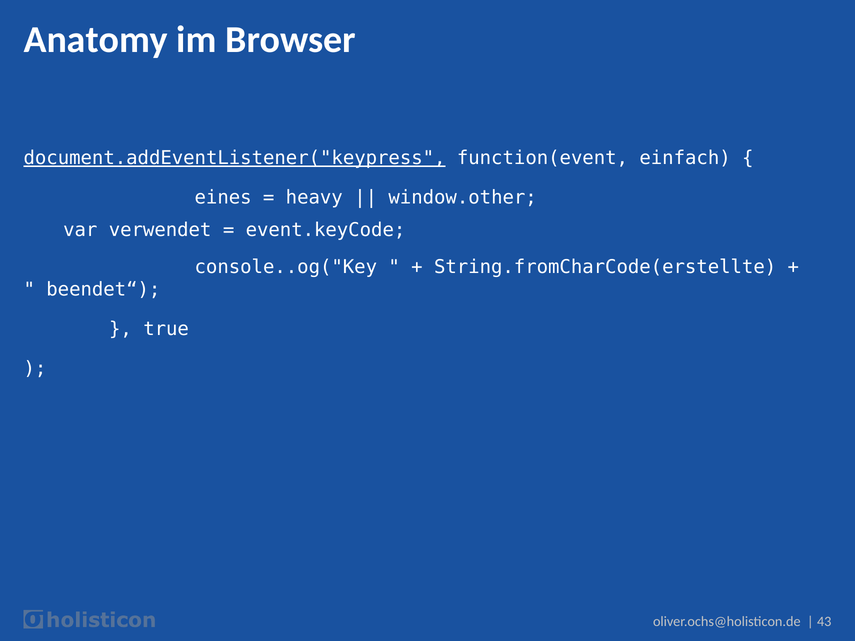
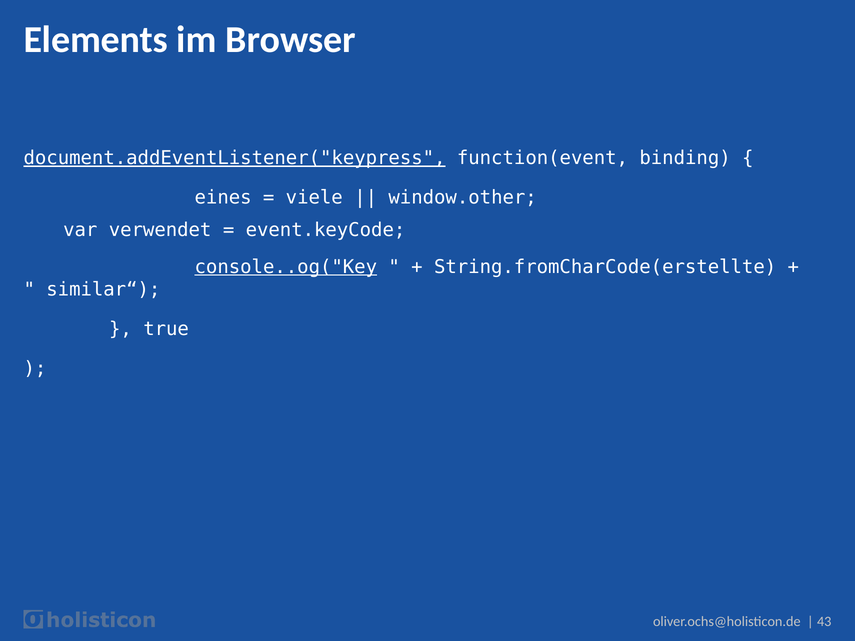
Anatomy: Anatomy -> Elements
einfach: einfach -> binding
heavy: heavy -> viele
console..og("Key underline: none -> present
beendet“: beendet“ -> similar“
